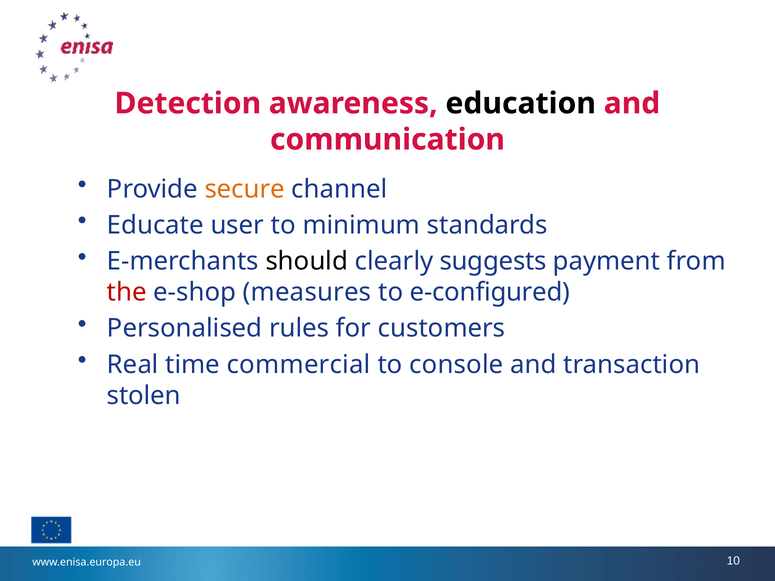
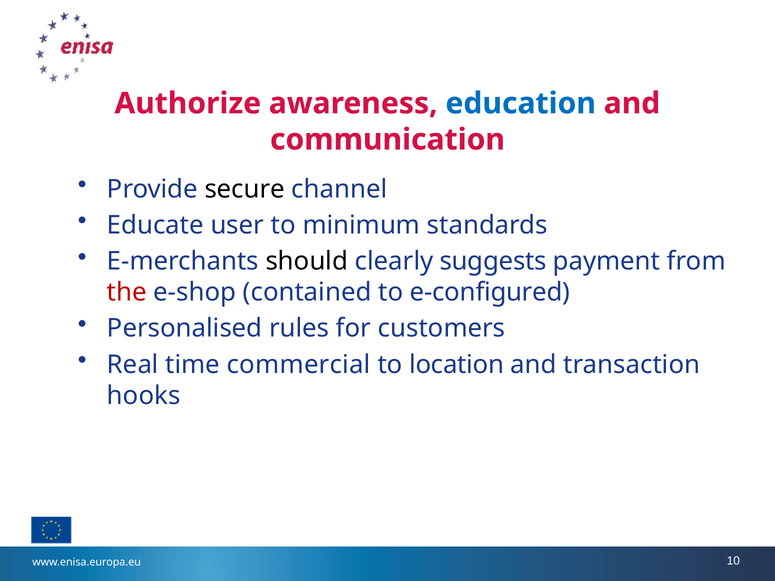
Detection: Detection -> Authorize
education colour: black -> blue
secure colour: orange -> black
measures: measures -> contained
console: console -> location
stolen: stolen -> hooks
